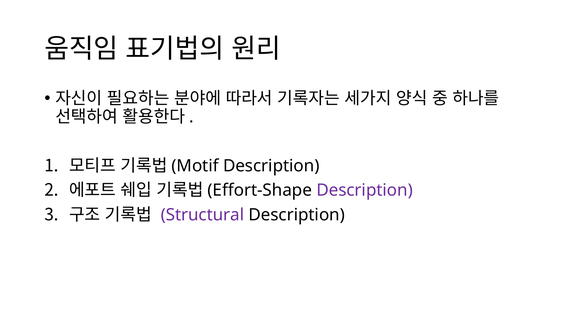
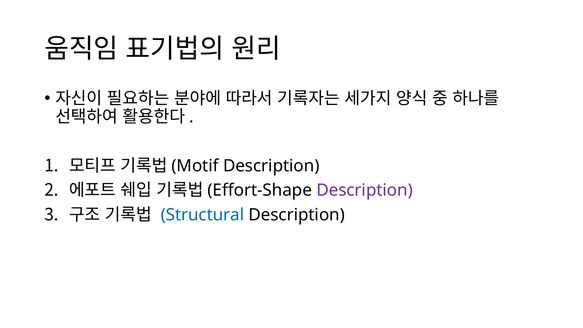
Structural colour: purple -> blue
